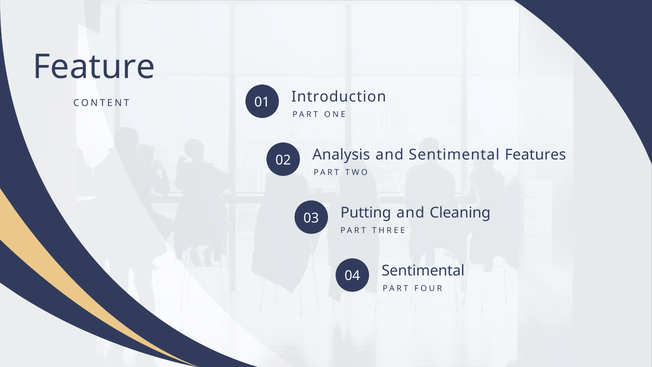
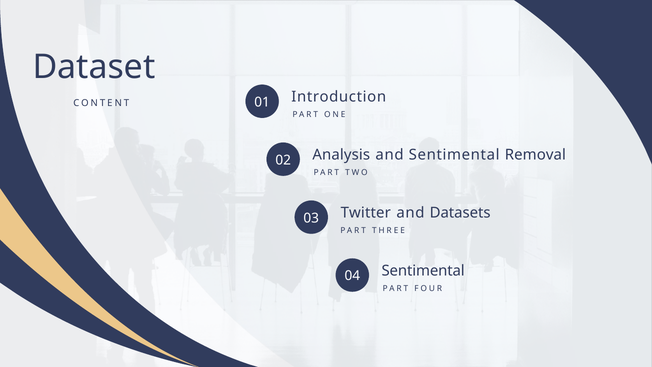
Feature: Feature -> Dataset
Features: Features -> Removal
Putting: Putting -> Twitter
Cleaning: Cleaning -> Datasets
